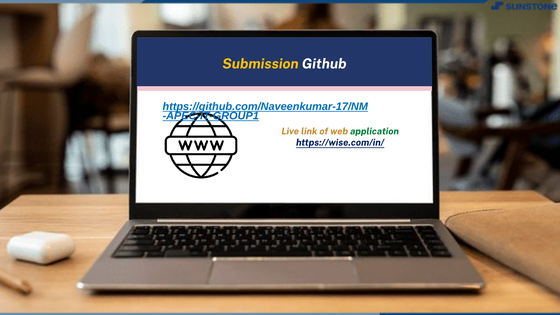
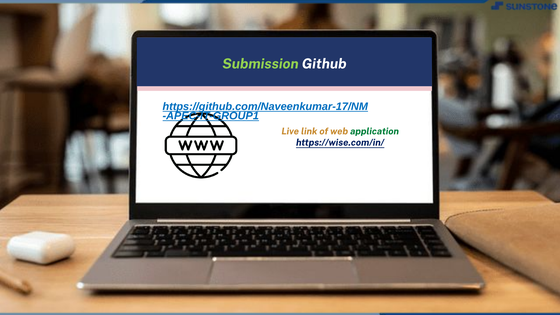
Submission colour: yellow -> light green
